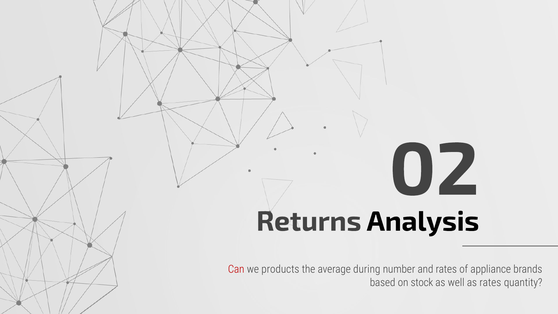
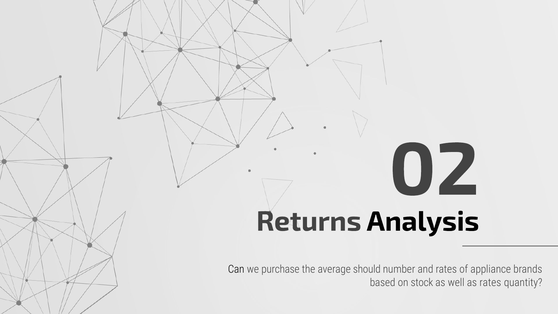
Can colour: red -> black
products: products -> purchase
during: during -> should
